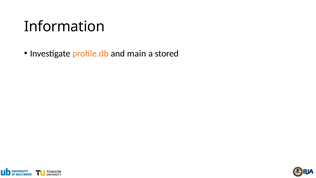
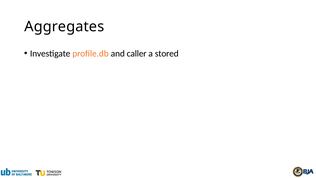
Information: Information -> Aggregates
main: main -> caller
